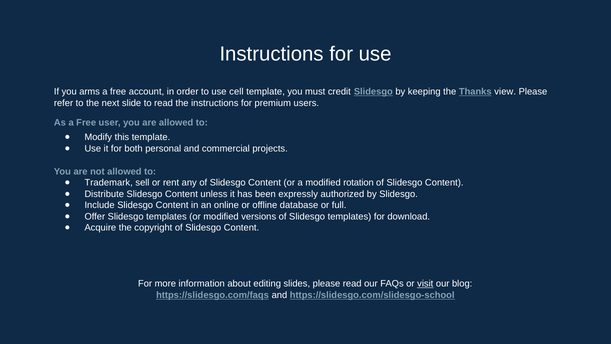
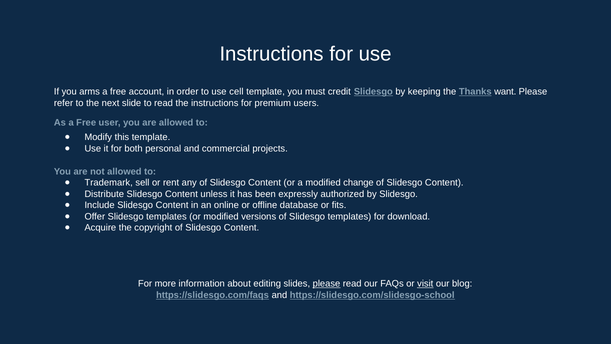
view: view -> want
rotation: rotation -> change
full: full -> fits
please at (326, 284) underline: none -> present
